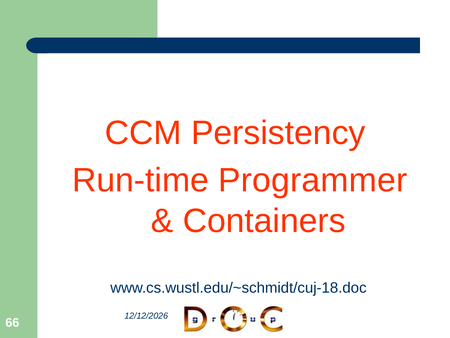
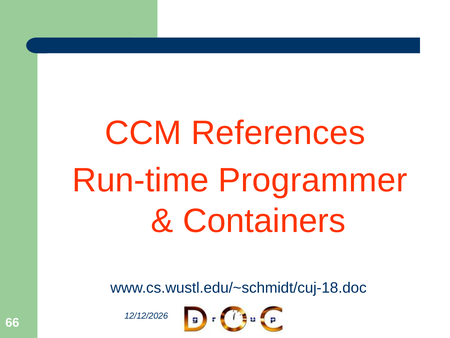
Persistency: Persistency -> References
